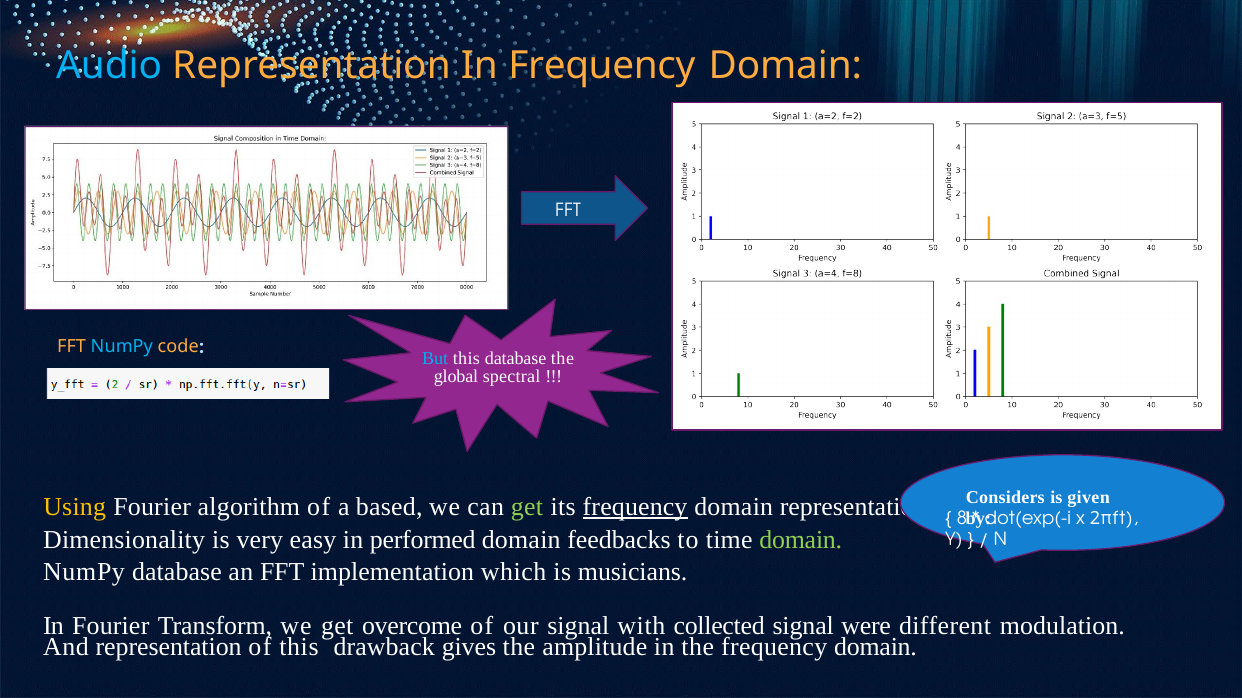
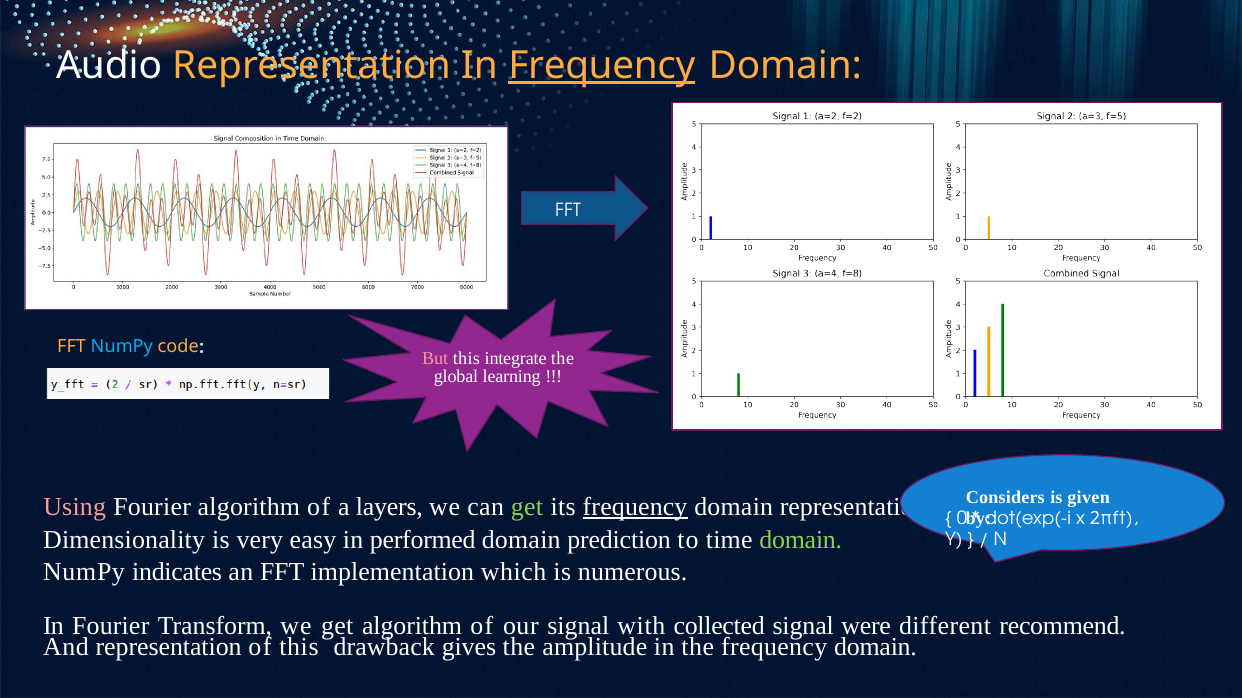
Audio colour: light blue -> white
Frequency at (602, 66) underline: none -> present
But colour: light blue -> pink
this database: database -> integrate
spectral: spectral -> learning
Using colour: yellow -> pink
based: based -> layers
8: 8 -> 0
feedbacks: feedbacks -> prediction
NumPy database: database -> indicates
musicians: musicians -> numerous
get overcome: overcome -> algorithm
modulation: modulation -> recommend
